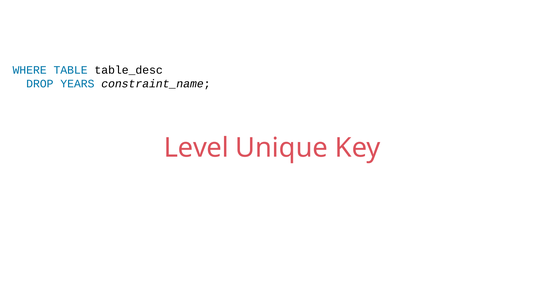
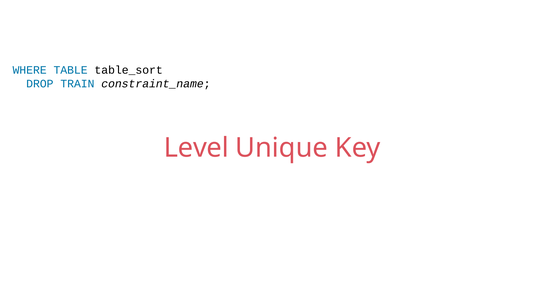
table_desc: table_desc -> table_sort
YEARS: YEARS -> TRAIN
